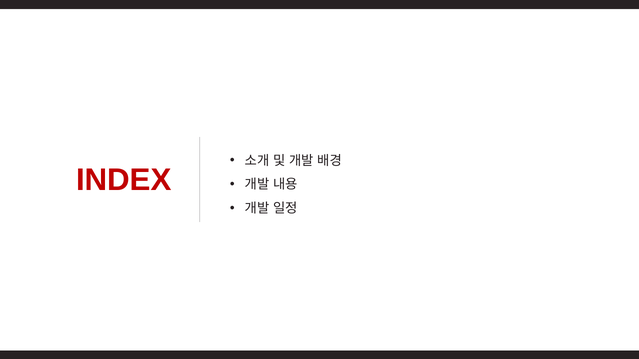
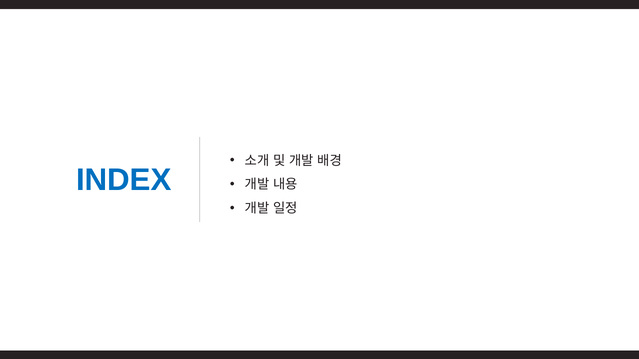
INDEX colour: red -> blue
